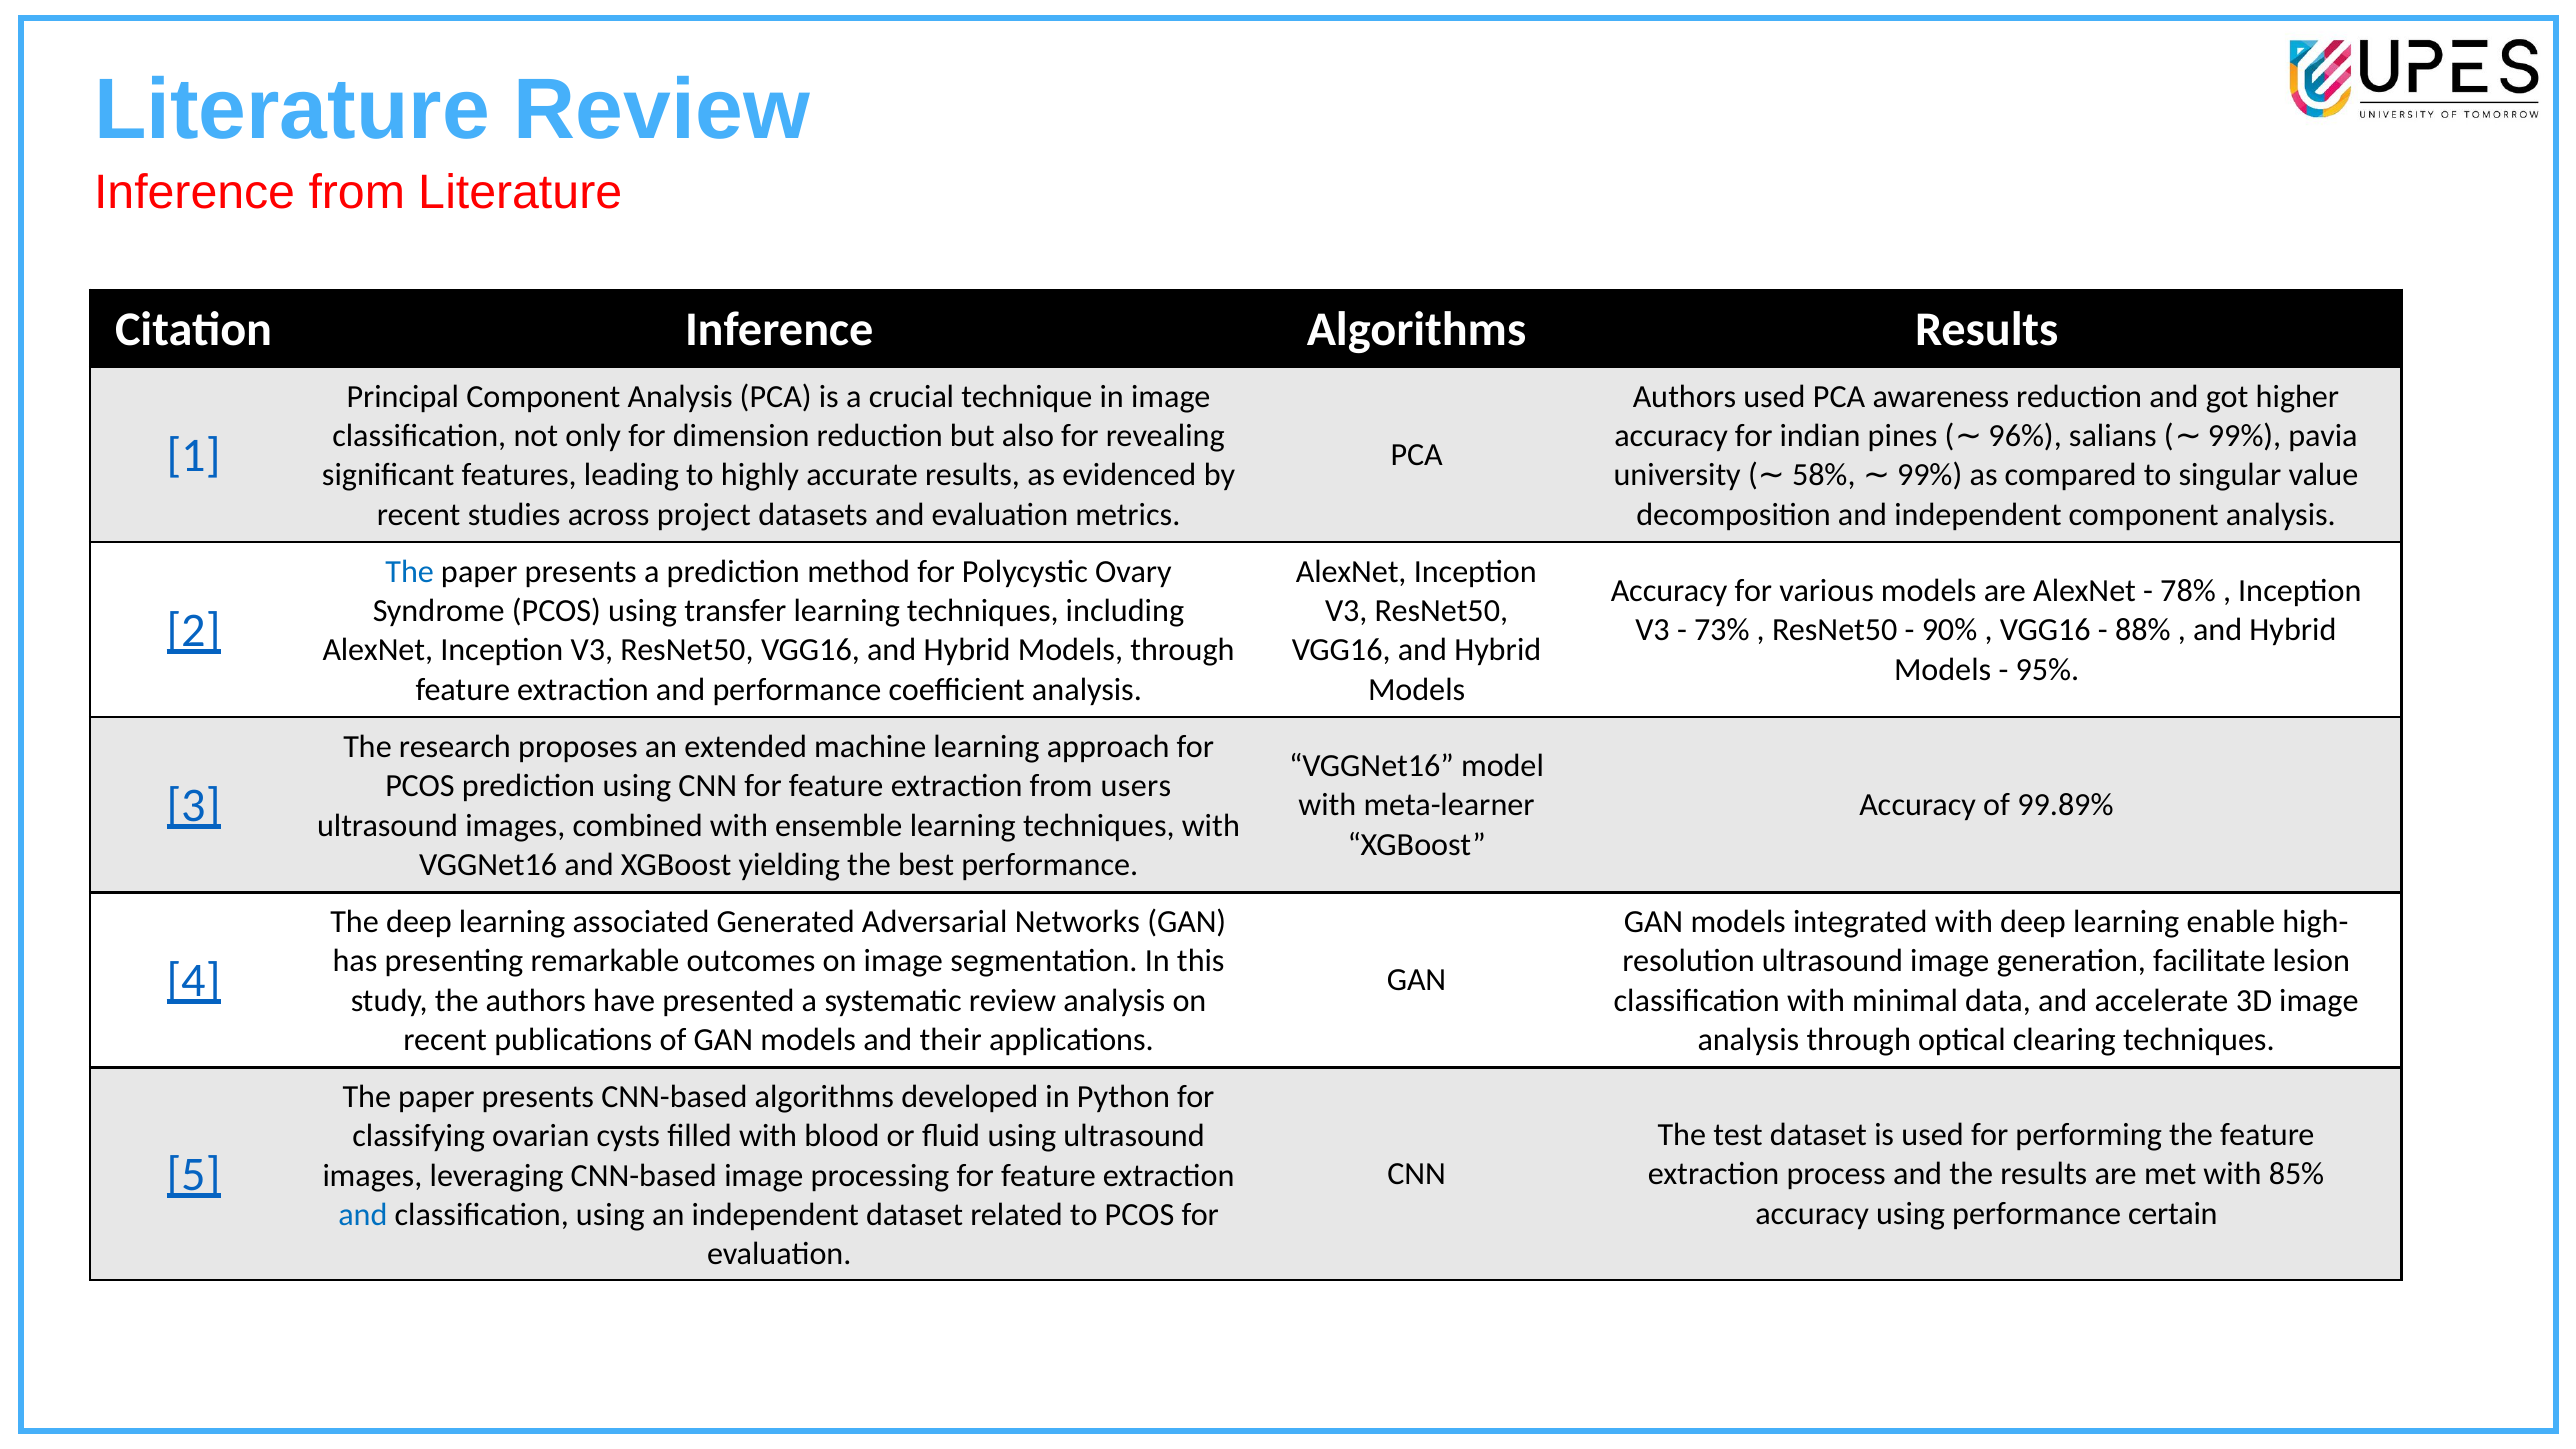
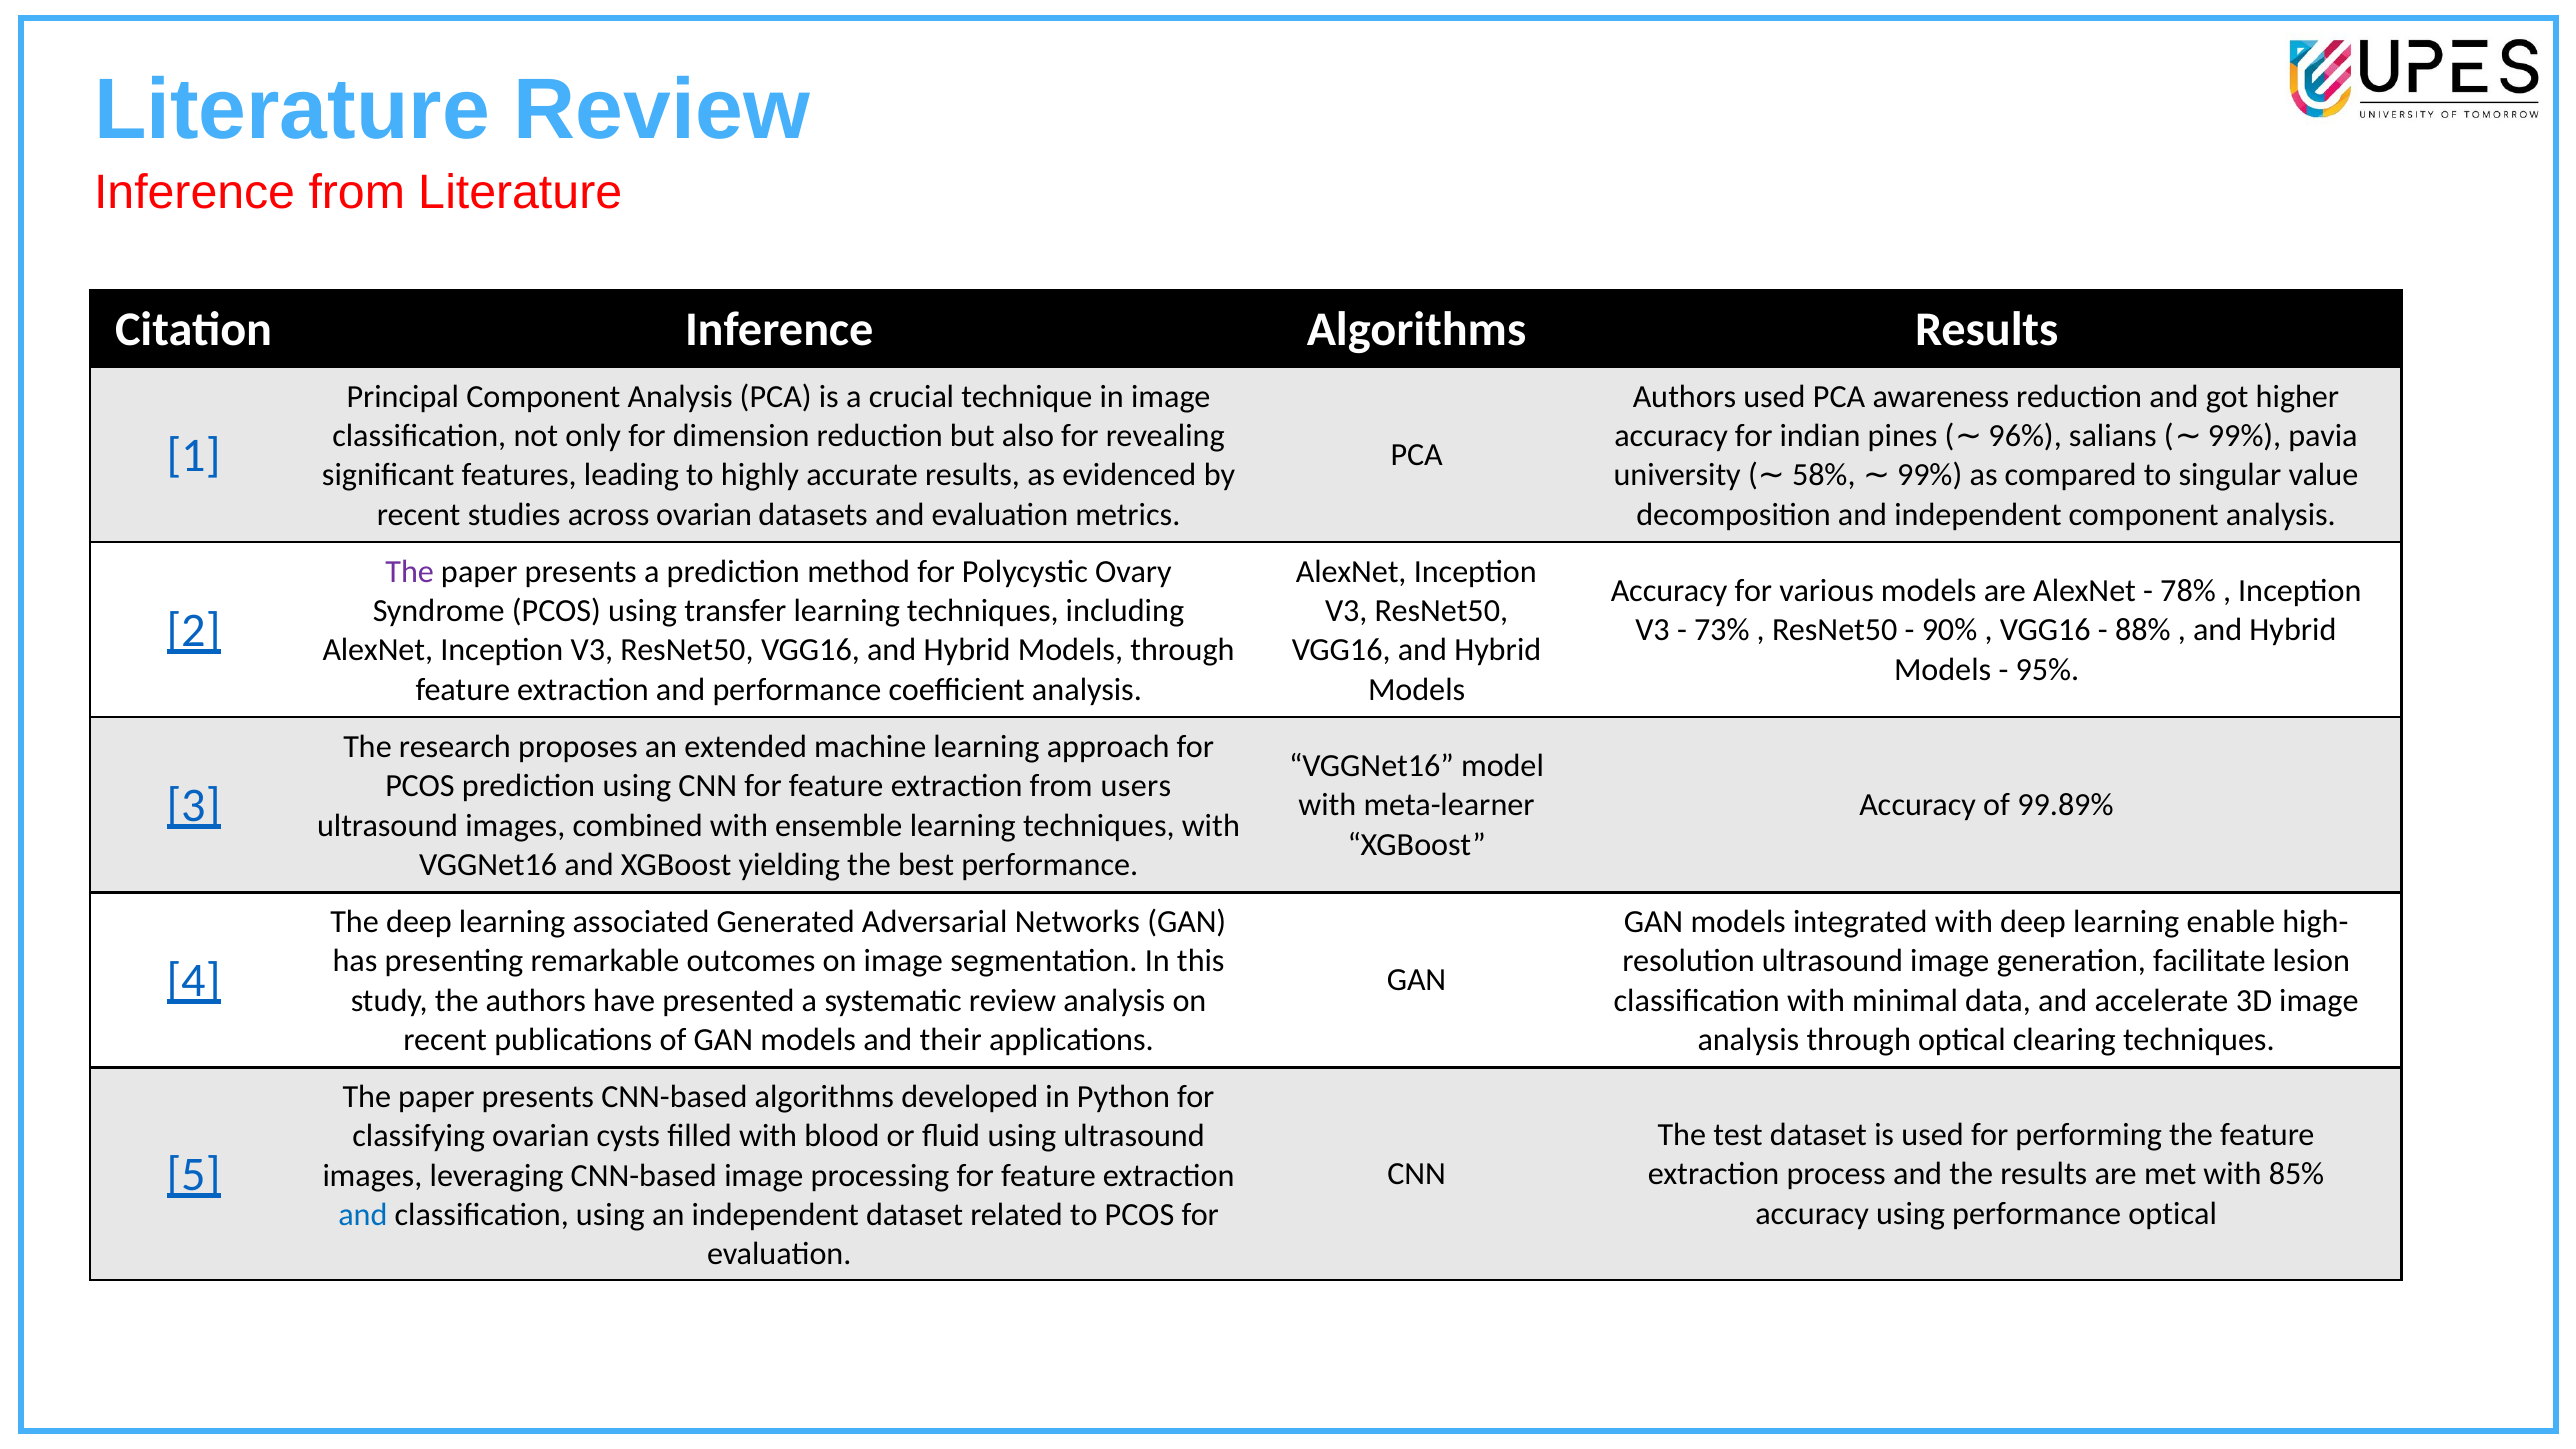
across project: project -> ovarian
The at (410, 572) colour: blue -> purple
performance certain: certain -> optical
